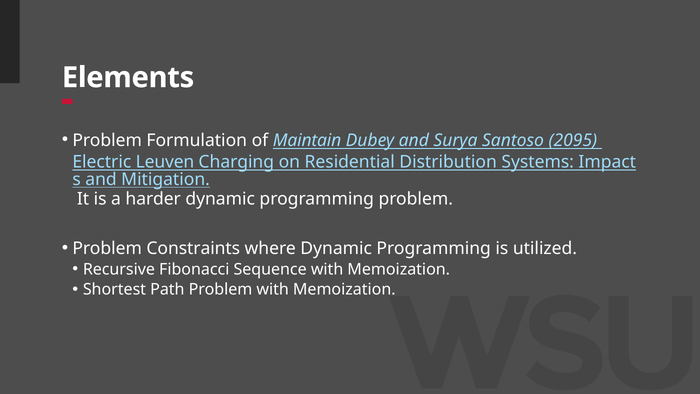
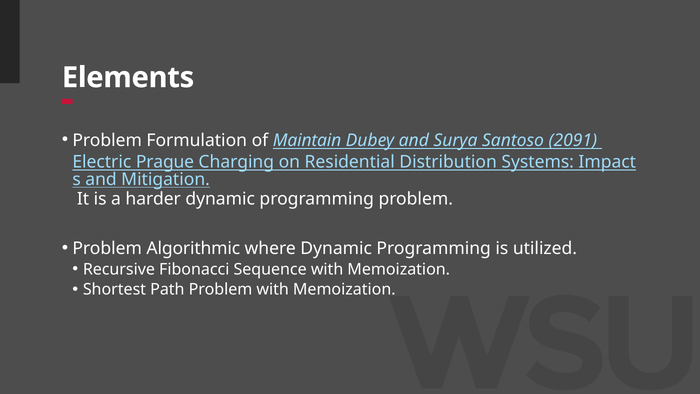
2095: 2095 -> 2091
Leuven: Leuven -> Prague
Constraints: Constraints -> Algorithmic
